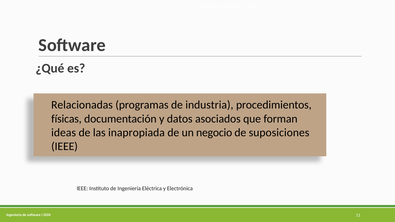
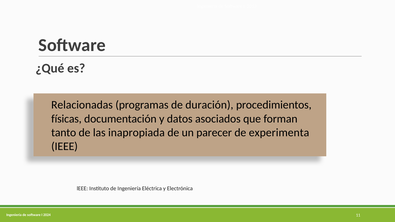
industria: industria -> duración
ideas: ideas -> tanto
negocio: negocio -> parecer
suposiciones: suposiciones -> experimenta
